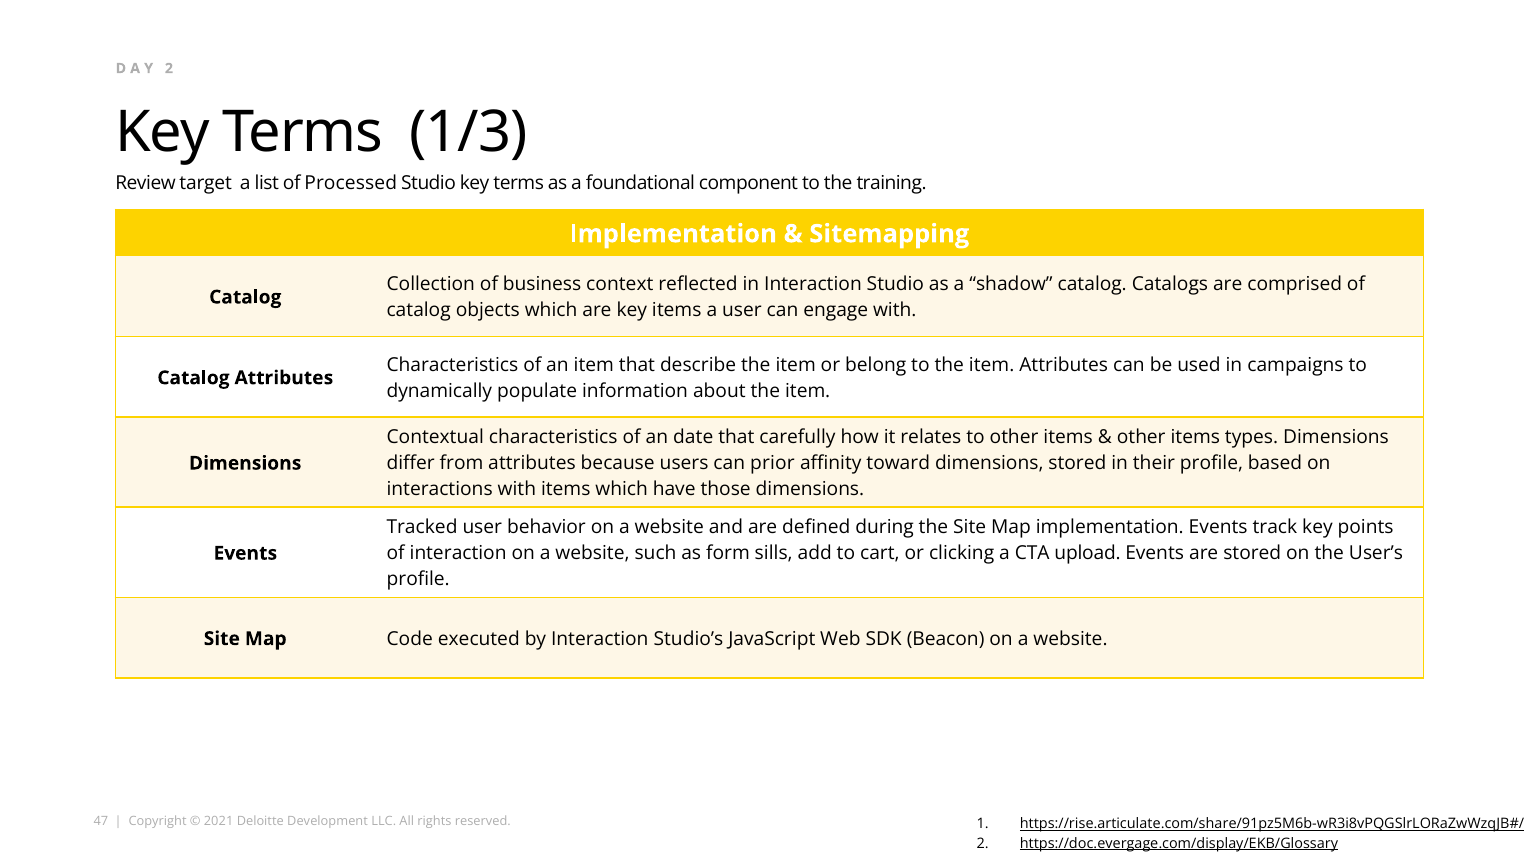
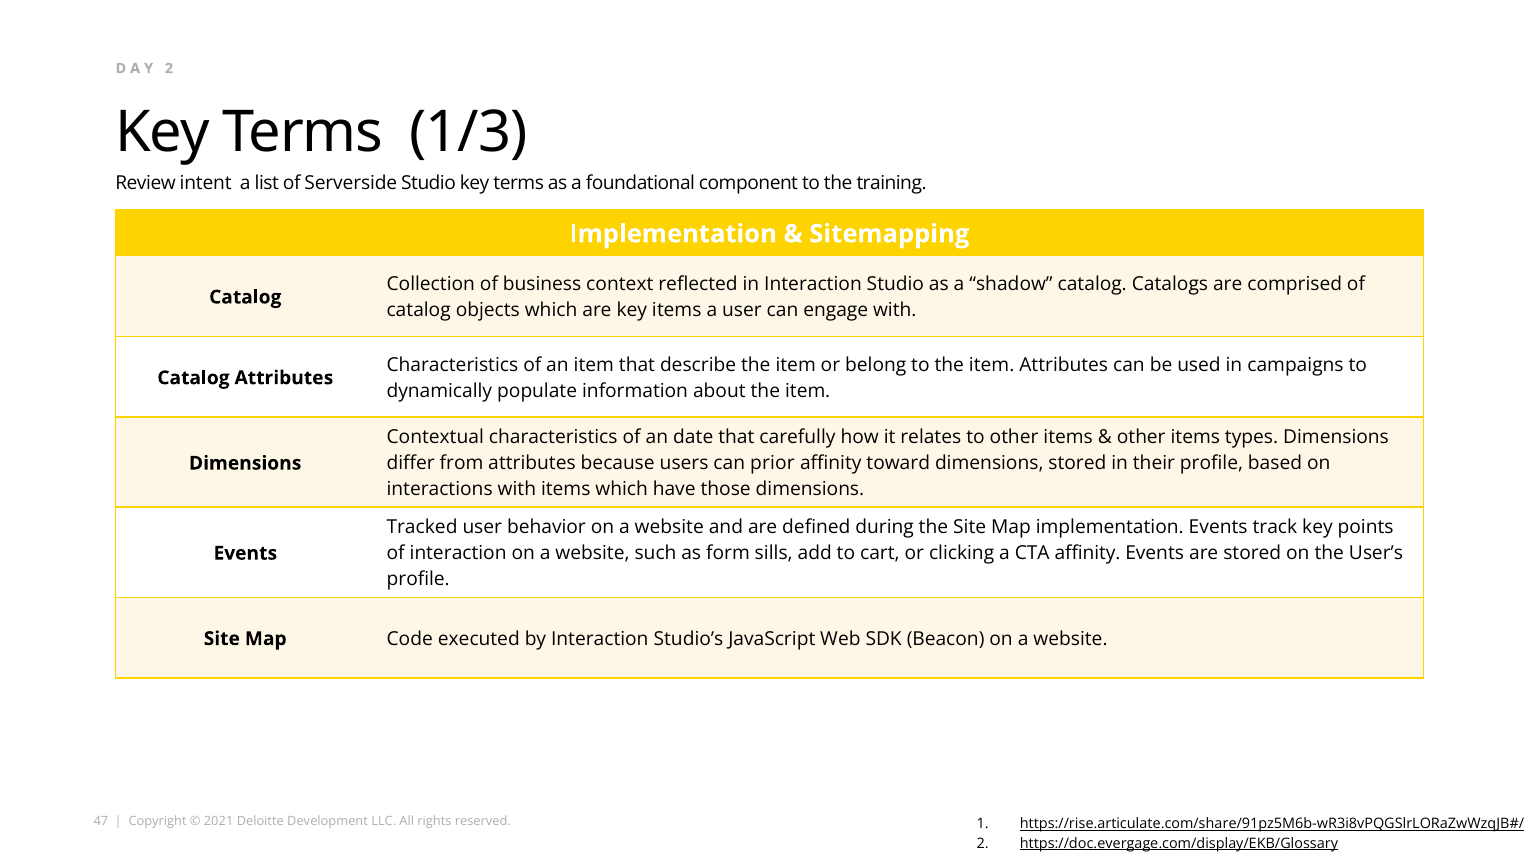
target: target -> intent
Processed: Processed -> Serverside
CTA upload: upload -> affinity
